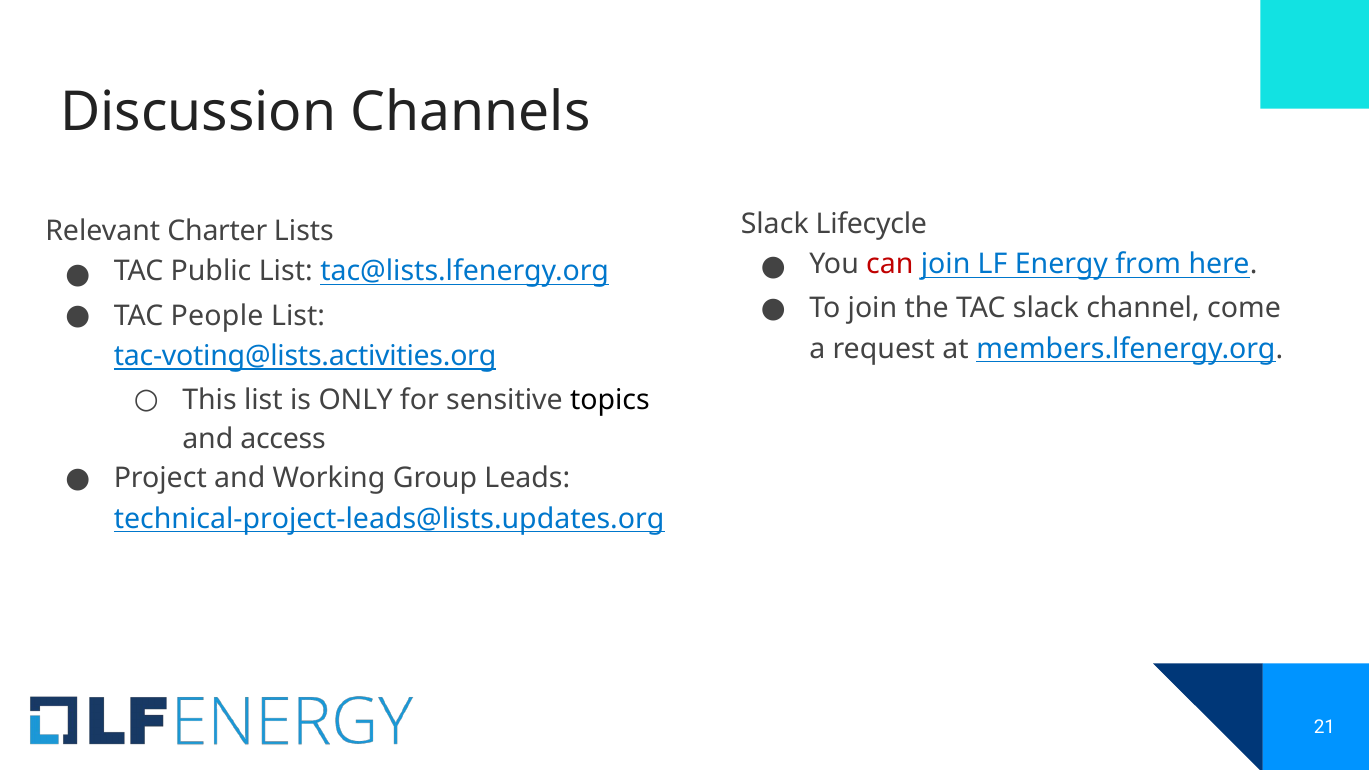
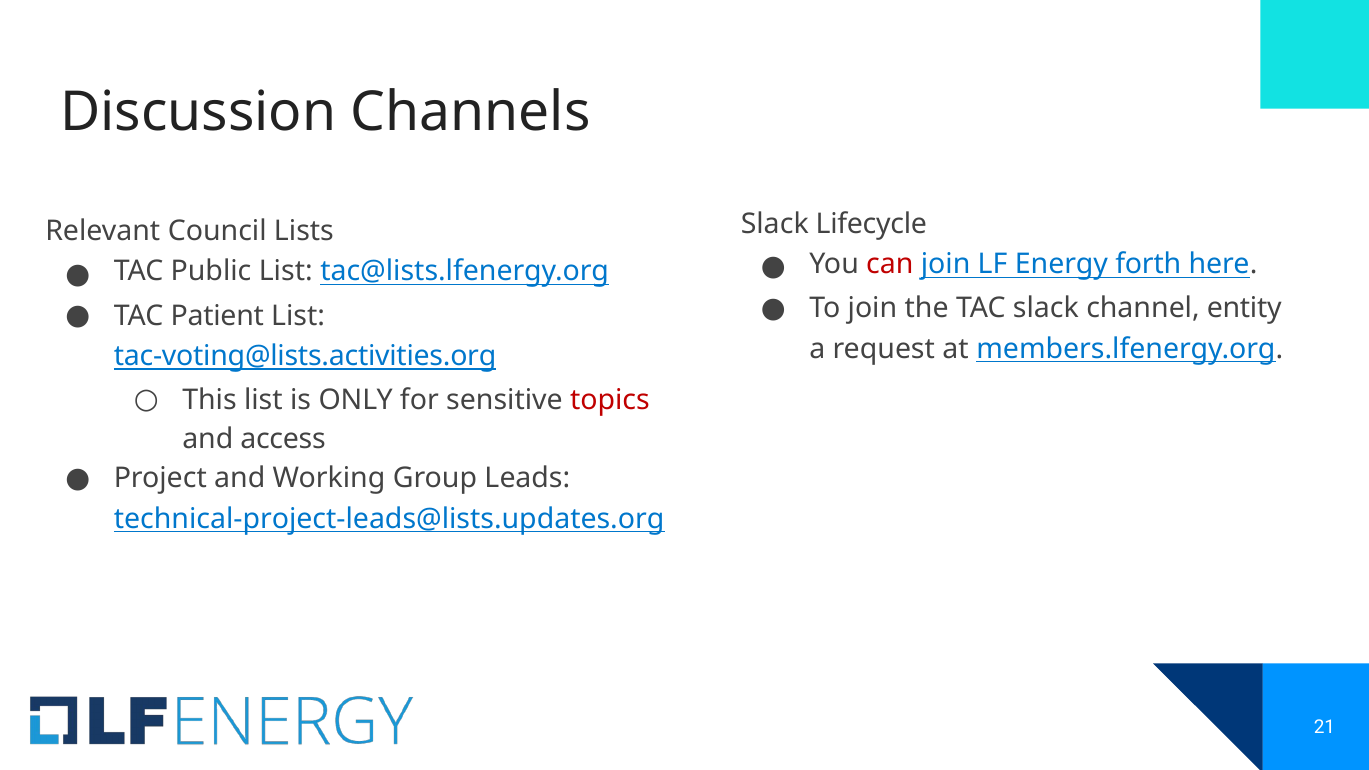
Charter: Charter -> Council
from: from -> forth
come: come -> entity
People: People -> Patient
topics colour: black -> red
